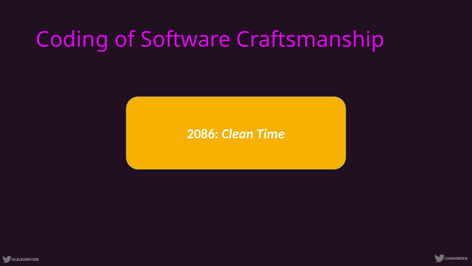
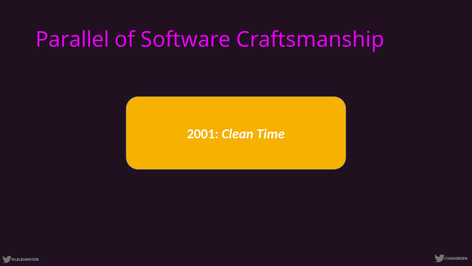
Coding: Coding -> Parallel
2086: 2086 -> 2001
